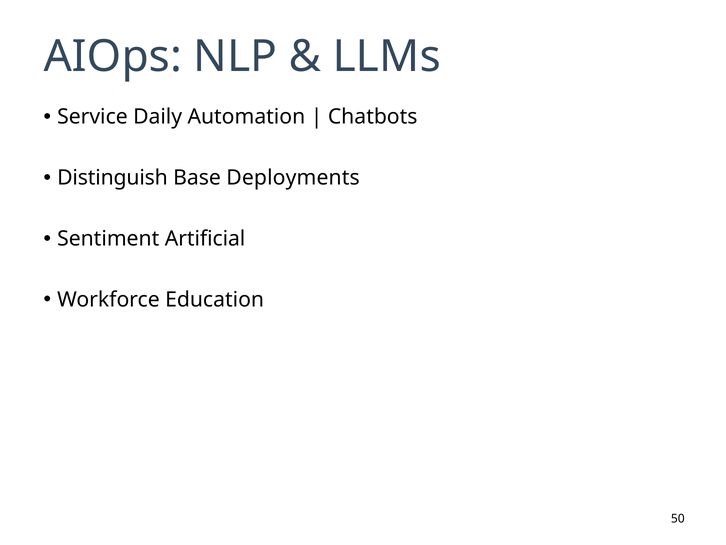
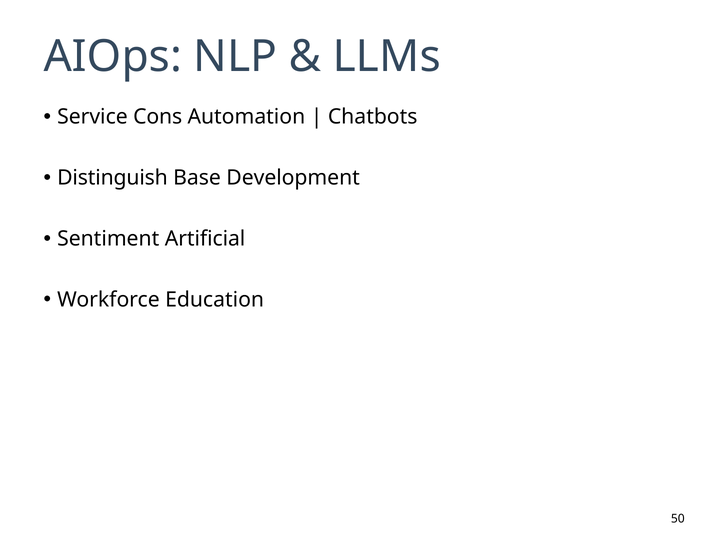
Daily: Daily -> Cons
Deployments: Deployments -> Development
